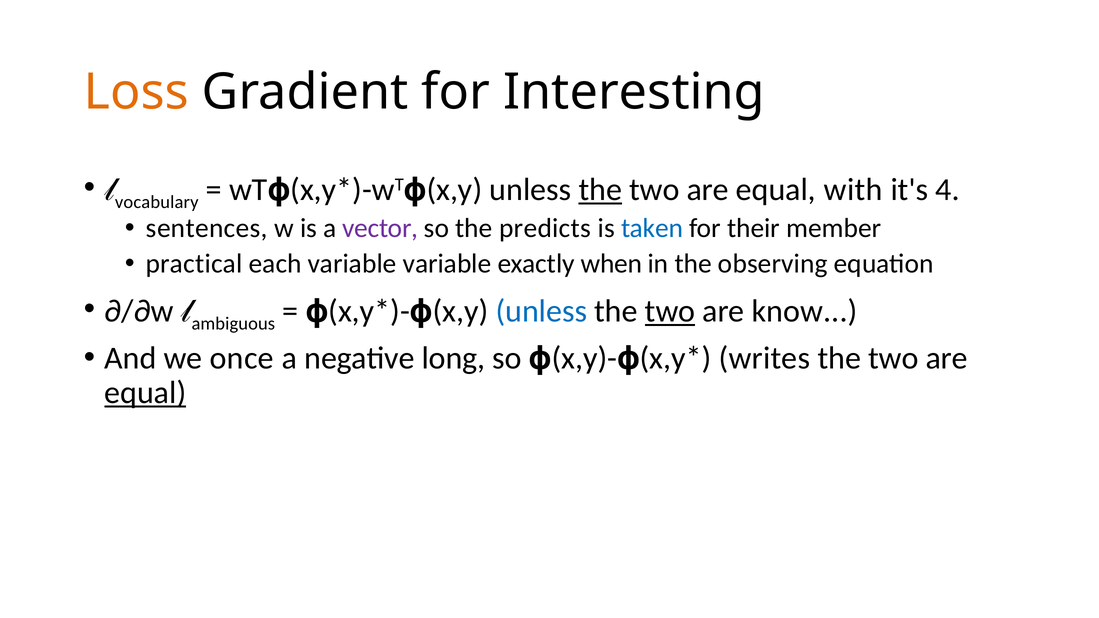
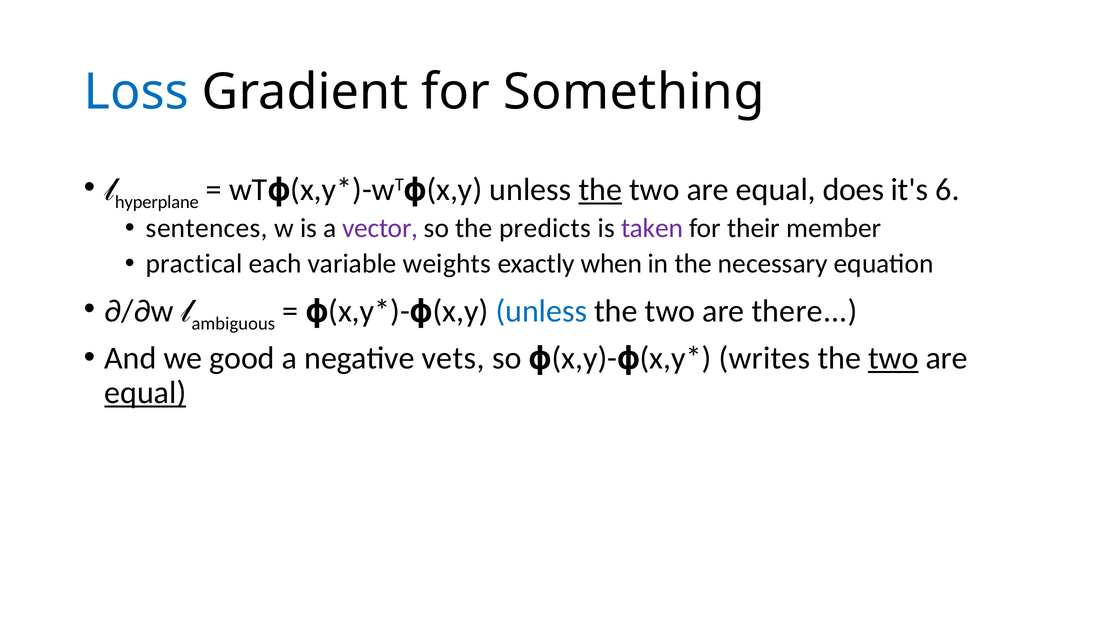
Loss colour: orange -> blue
Interesting: Interesting -> Something
vocabulary: vocabulary -> hyperplane
with: with -> does
4: 4 -> 6
taken colour: blue -> purple
variable variable: variable -> weights
observing: observing -> necessary
two at (670, 311) underline: present -> none
know: know -> there
once: once -> good
long: long -> vets
two at (893, 358) underline: none -> present
